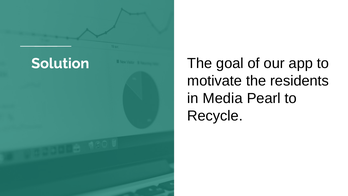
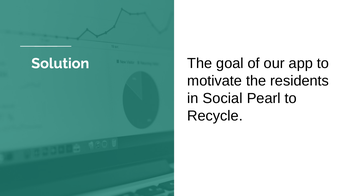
Media: Media -> Social
